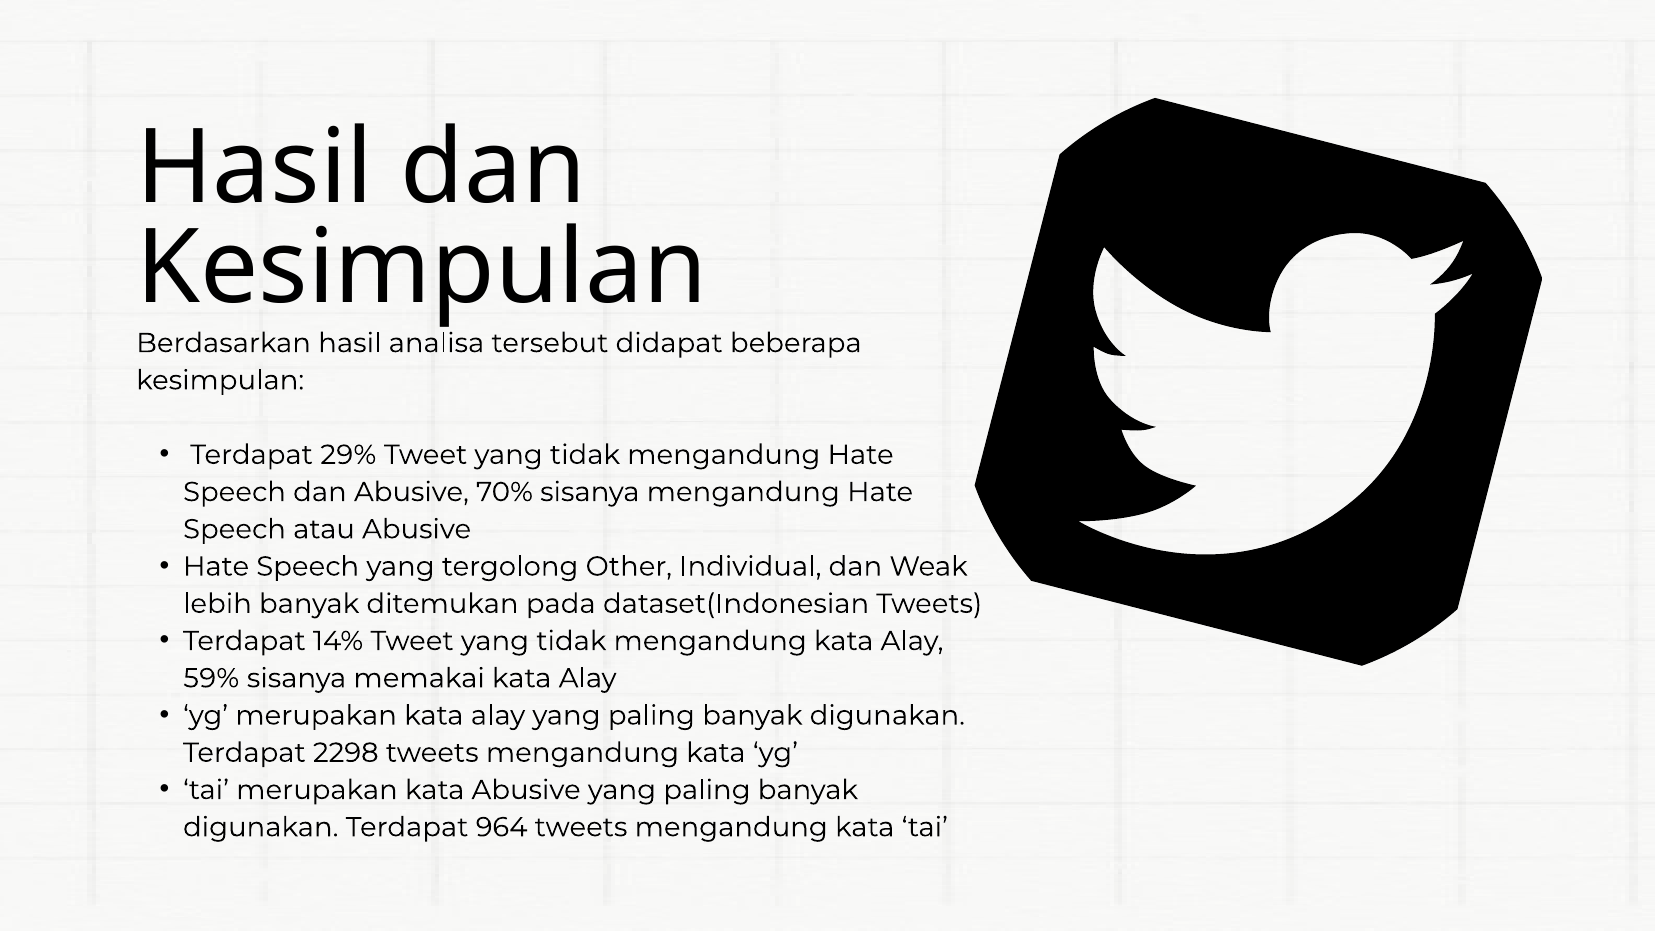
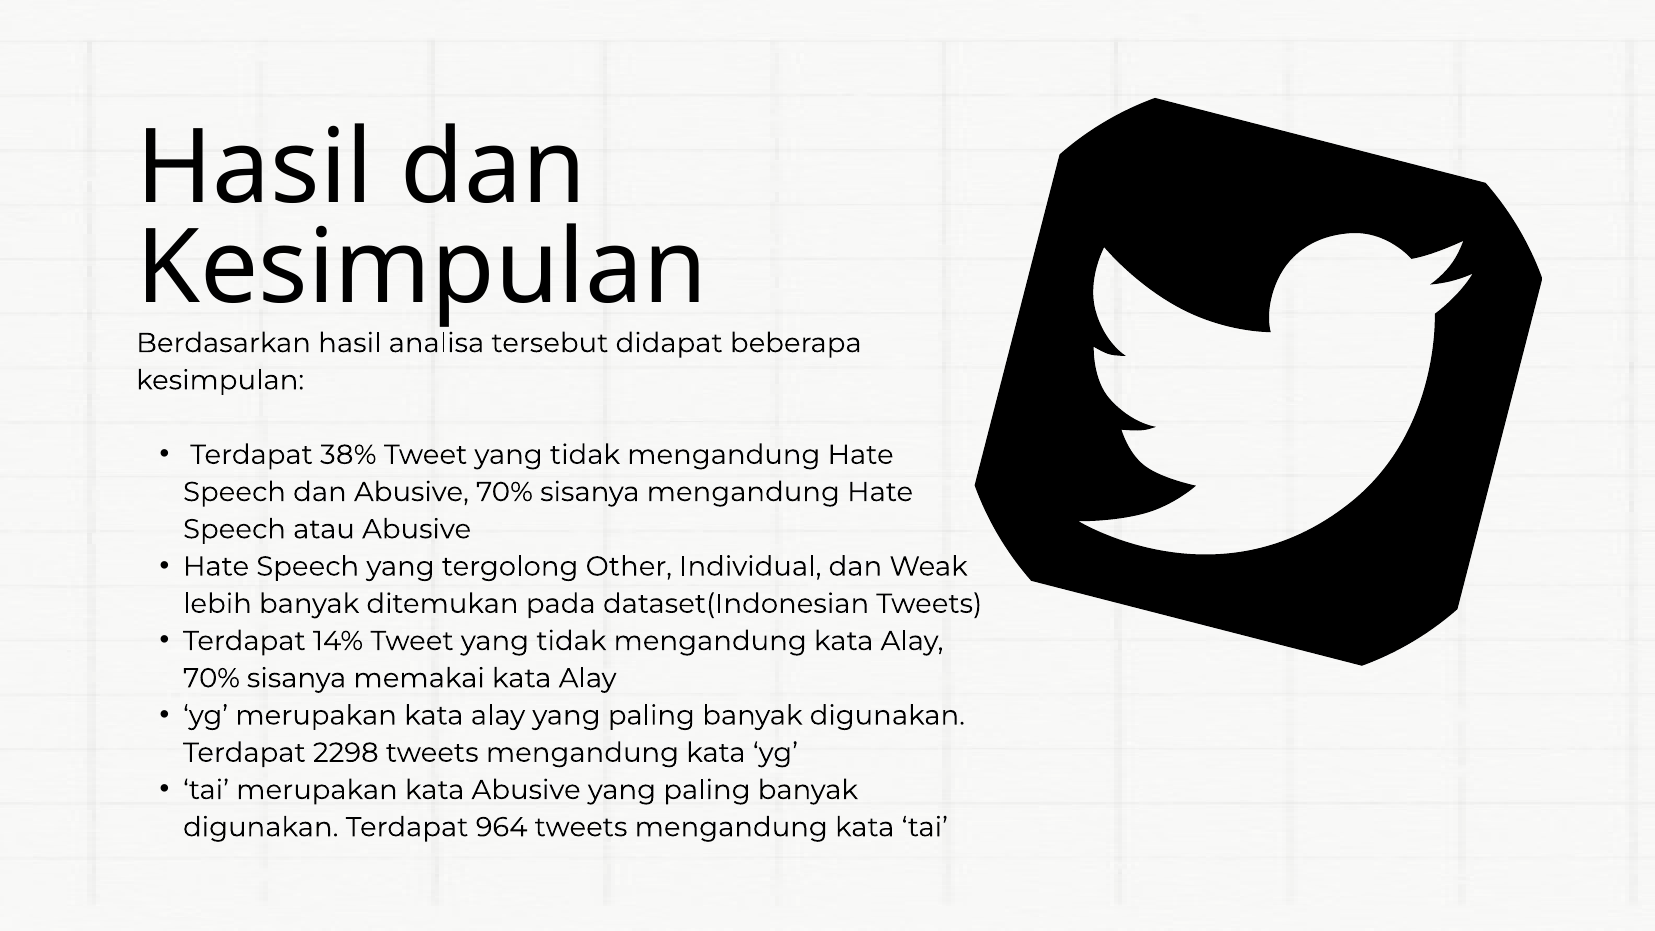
29%: 29% -> 38%
59% at (211, 678): 59% -> 70%
